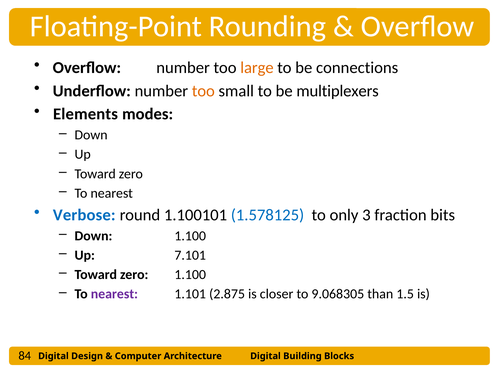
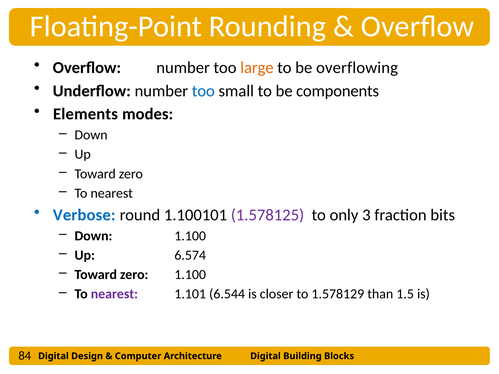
connections: connections -> overflowing
too at (203, 91) colour: orange -> blue
multiplexers: multiplexers -> components
1.578125 colour: blue -> purple
7.101: 7.101 -> 6.574
2.875: 2.875 -> 6.544
9.068305: 9.068305 -> 1.578129
